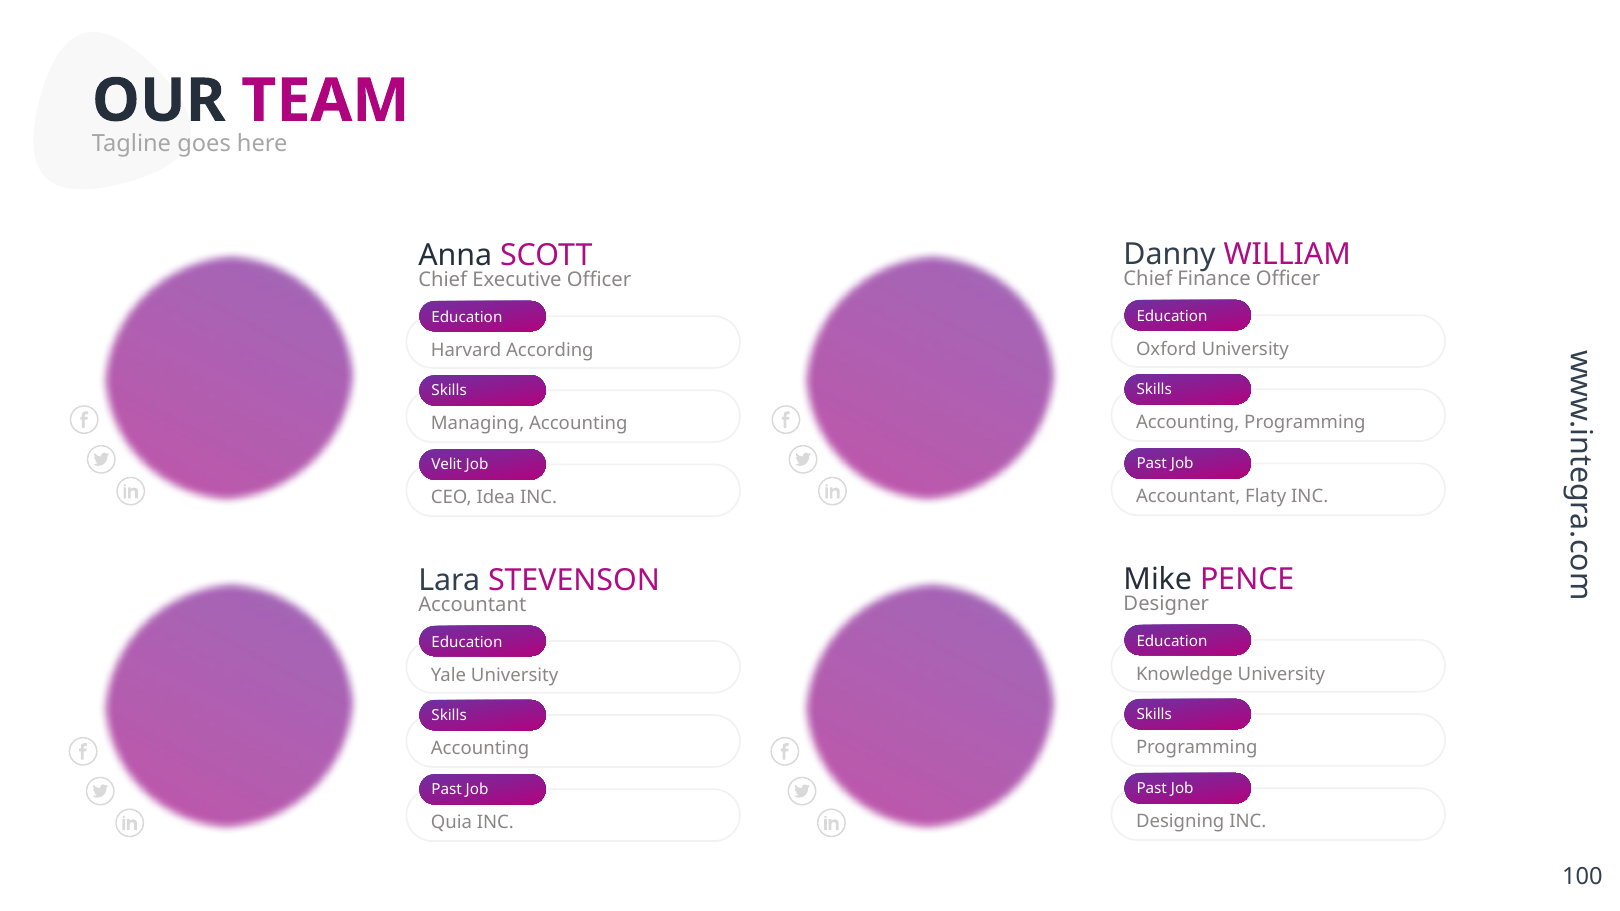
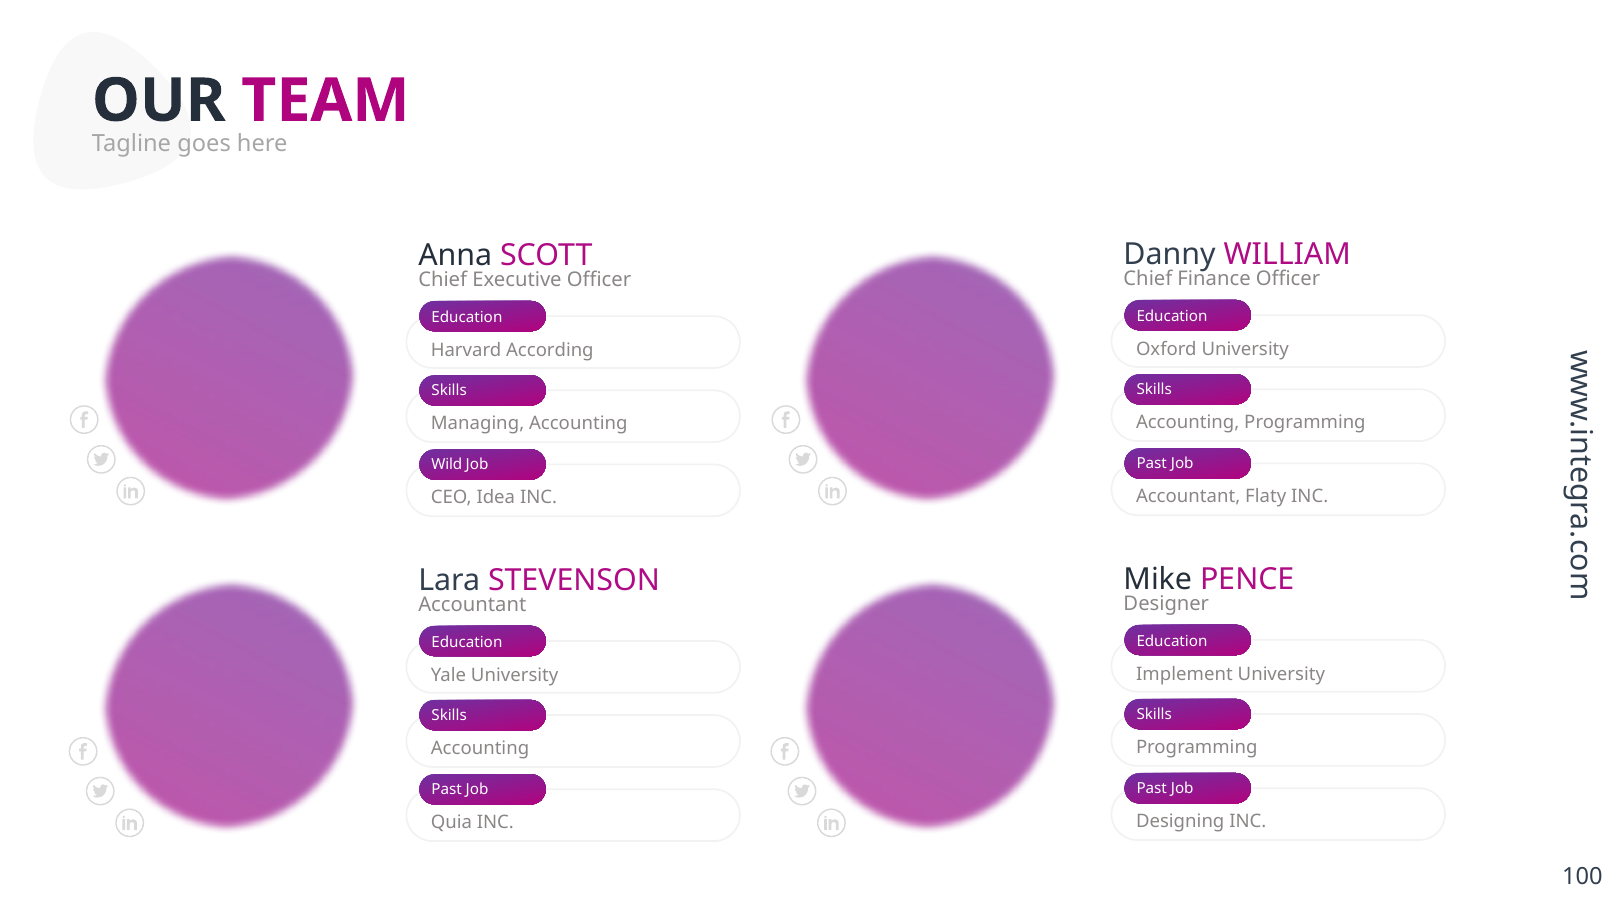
Velit: Velit -> Wild
Knowledge: Knowledge -> Implement
